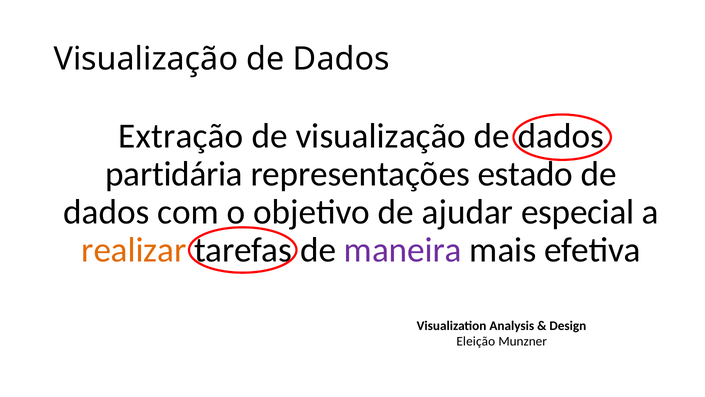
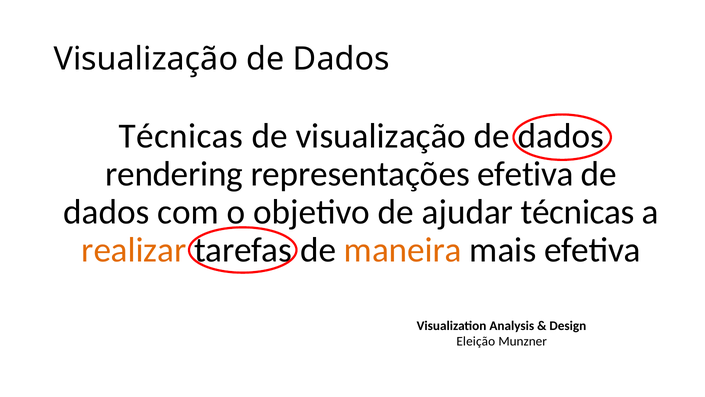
Extração at (181, 136): Extração -> Técnicas
partidária: partidária -> rendering
representações estado: estado -> efetiva
ajudar especial: especial -> técnicas
maneira colour: purple -> orange
